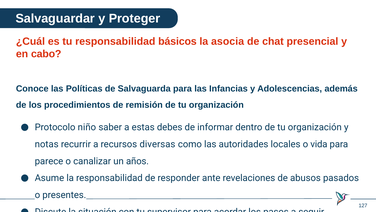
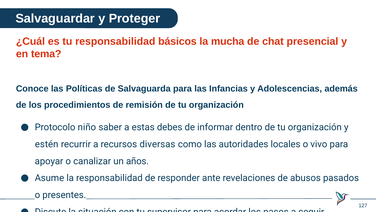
asocia: asocia -> mucha
cabo: cabo -> tema
notas: notas -> estén
vida: vida -> vivo
parece: parece -> apoyar
